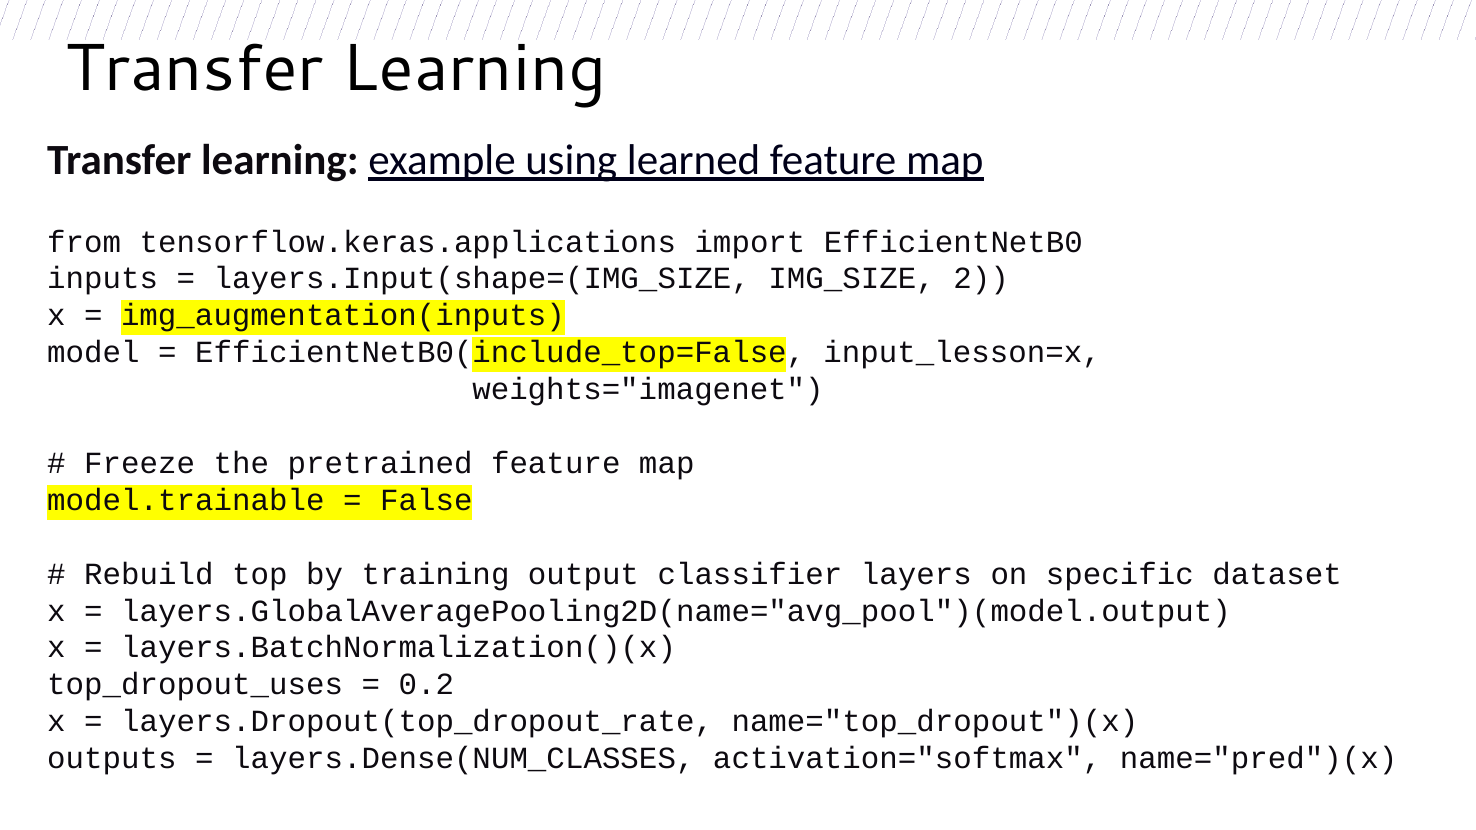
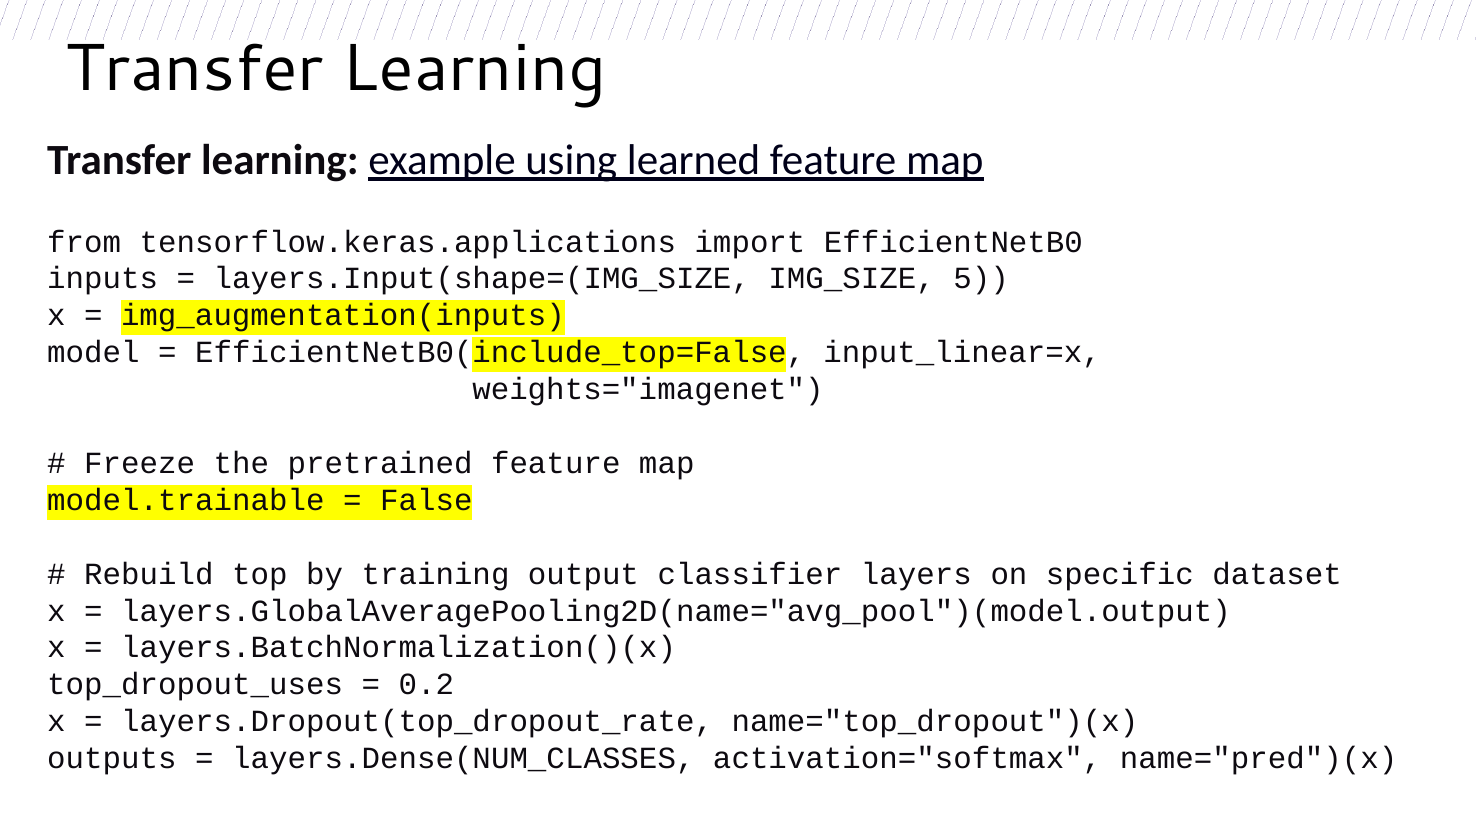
2: 2 -> 5
input_lesson=x: input_lesson=x -> input_linear=x
